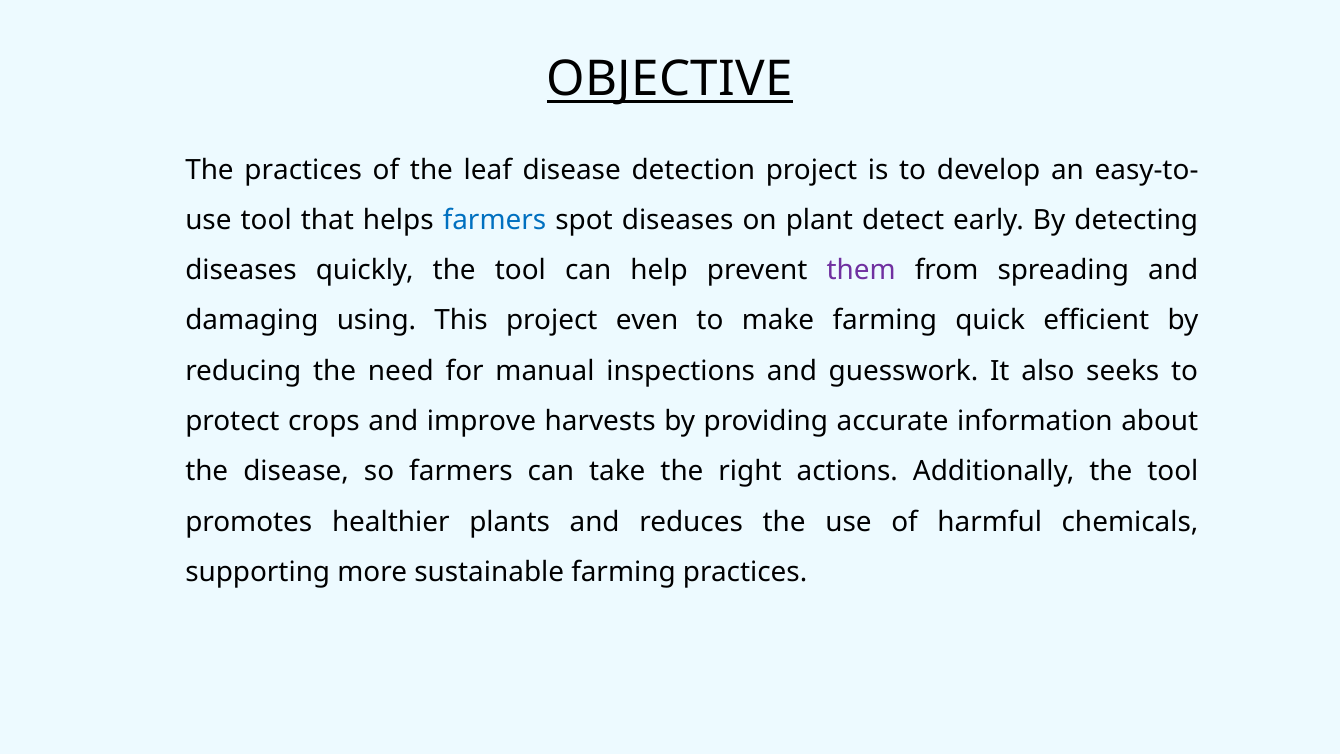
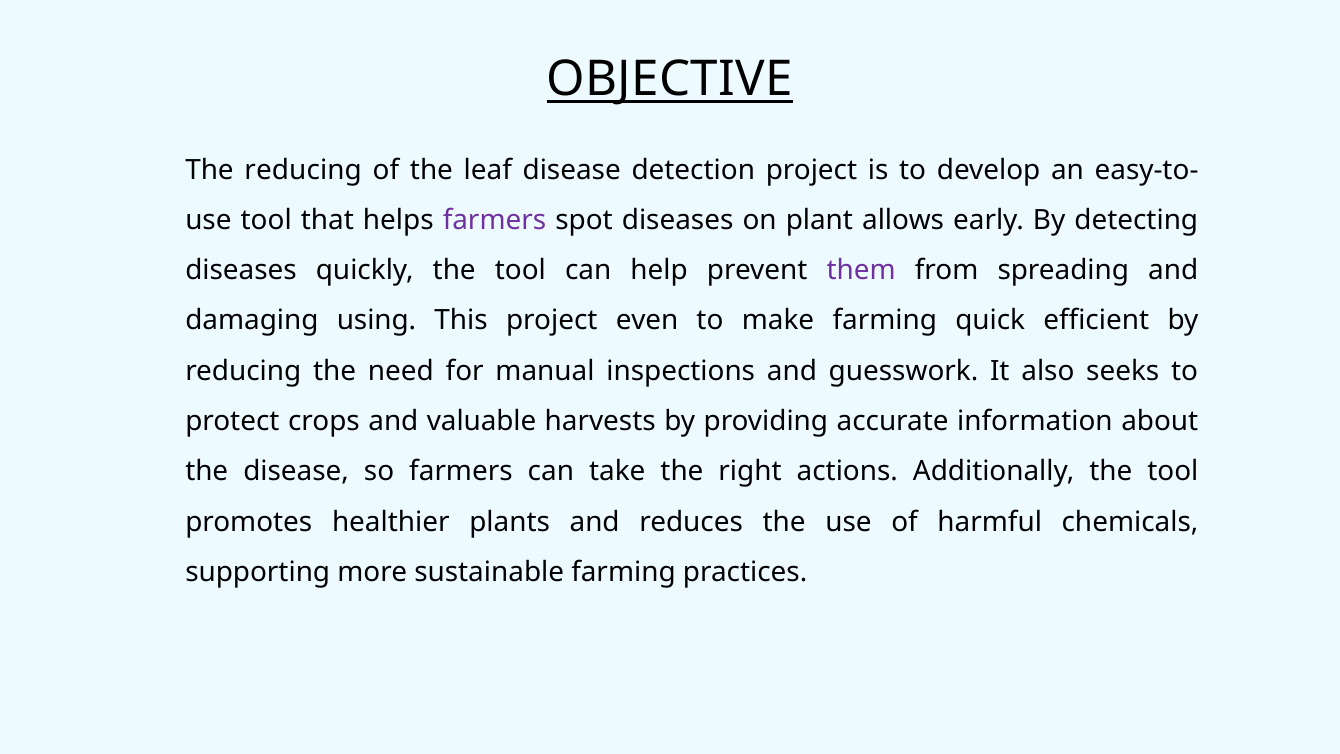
The practices: practices -> reducing
farmers at (494, 220) colour: blue -> purple
detect: detect -> allows
improve: improve -> valuable
